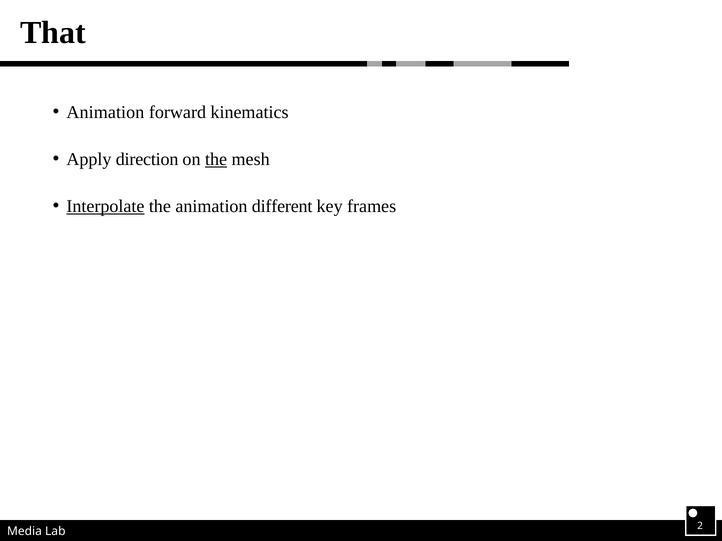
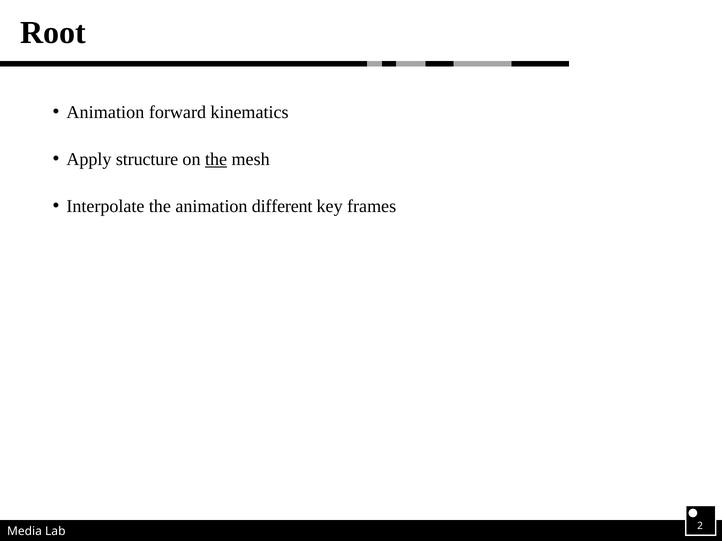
That: That -> Root
direction: direction -> structure
Interpolate underline: present -> none
